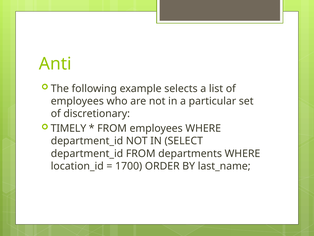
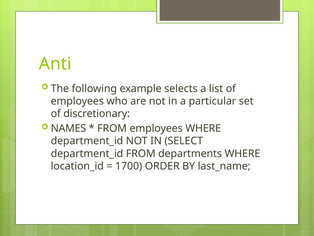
TIMELY: TIMELY -> NAMES
